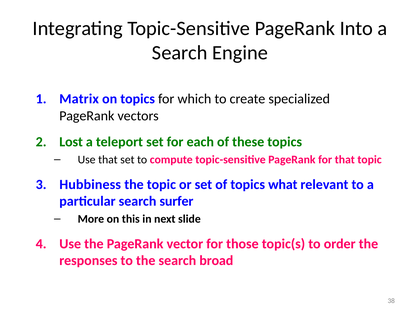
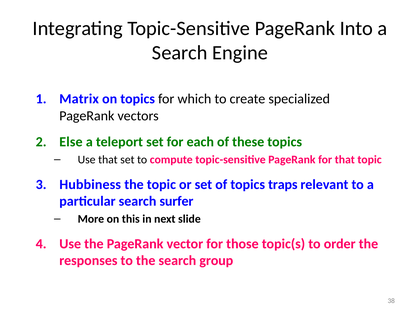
Lost: Lost -> Else
what: what -> traps
broad: broad -> group
